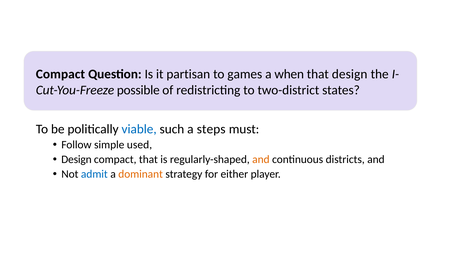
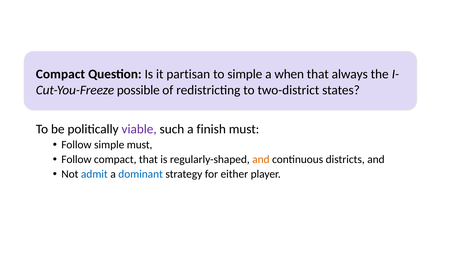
to games: games -> simple
that design: design -> always
viable colour: blue -> purple
steps: steps -> finish
simple used: used -> must
Design at (76, 159): Design -> Follow
dominant colour: orange -> blue
